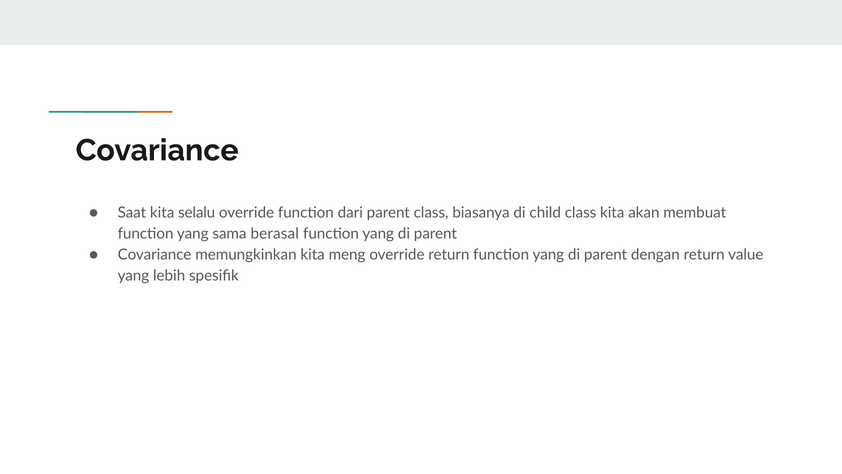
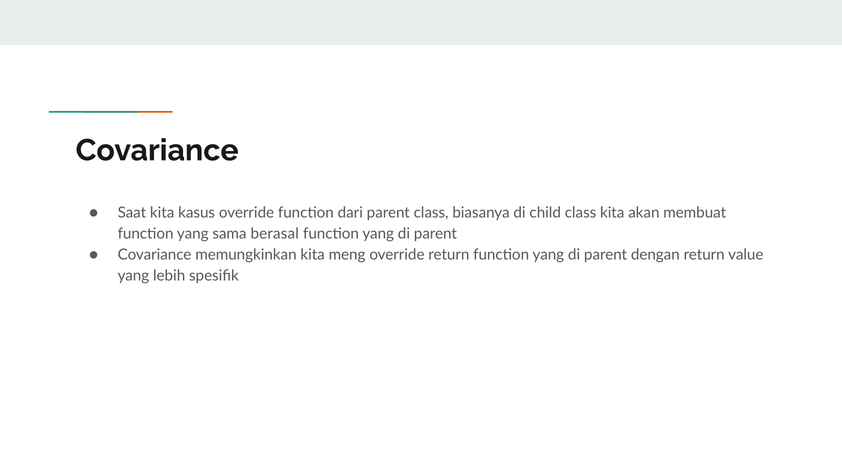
selalu: selalu -> kasus
